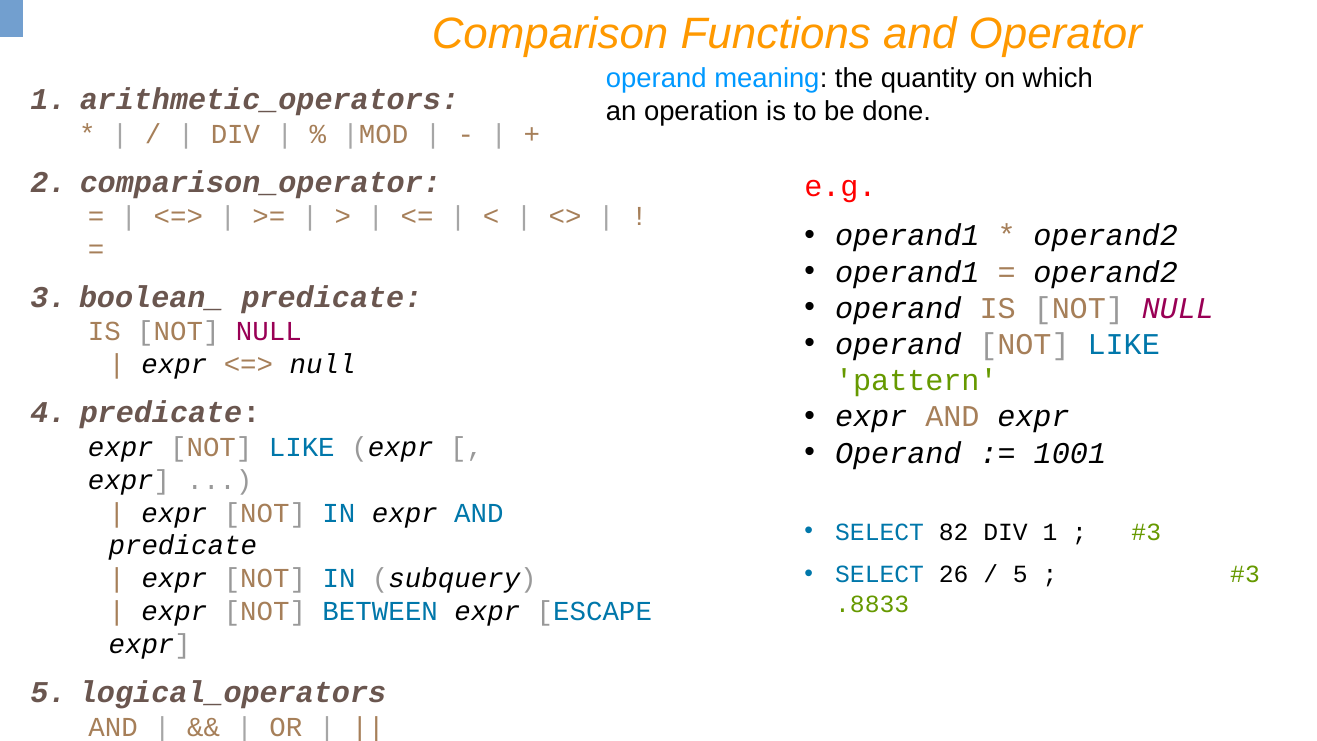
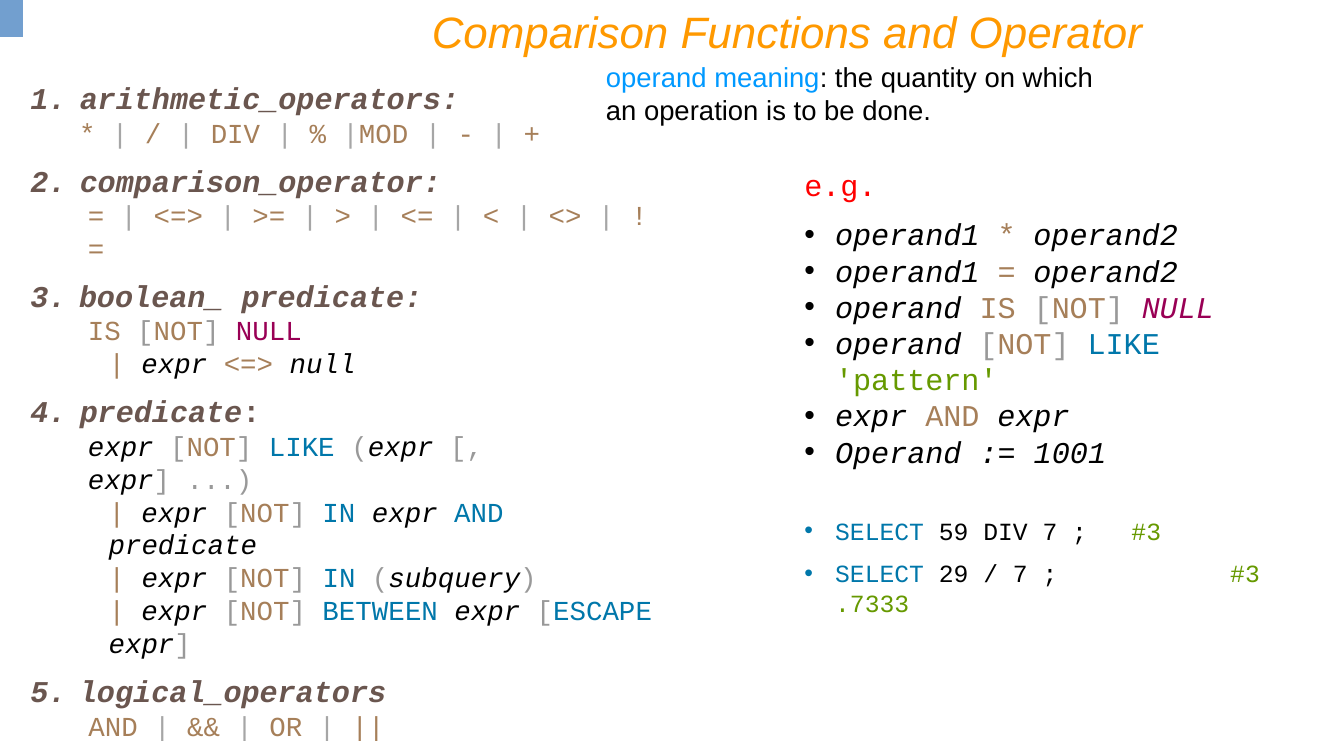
82: 82 -> 59
DIV 1: 1 -> 7
26: 26 -> 29
5 at (1020, 575): 5 -> 7
.8833: .8833 -> .7333
